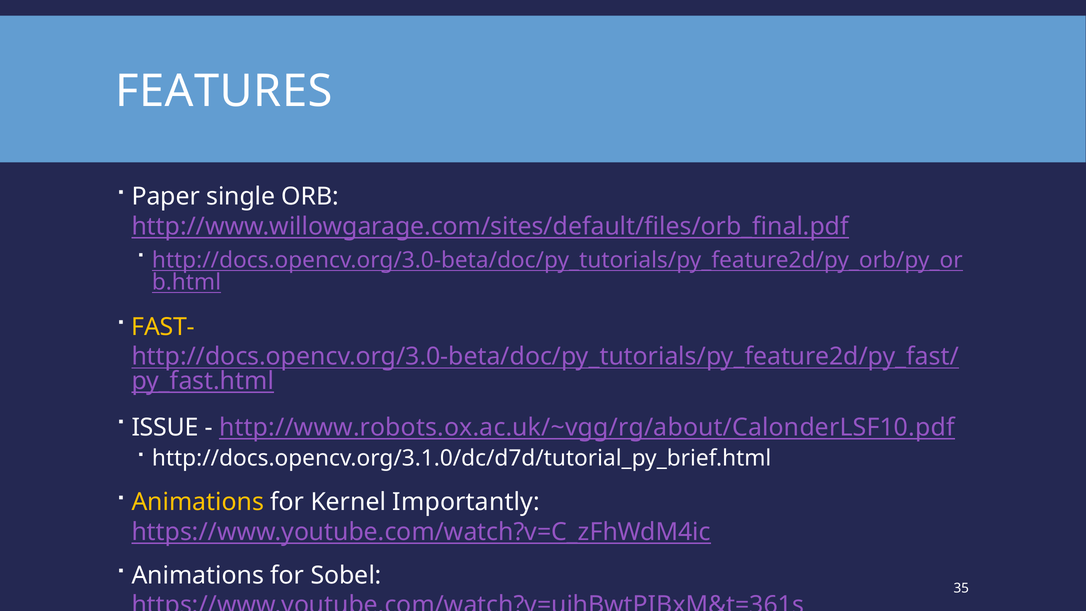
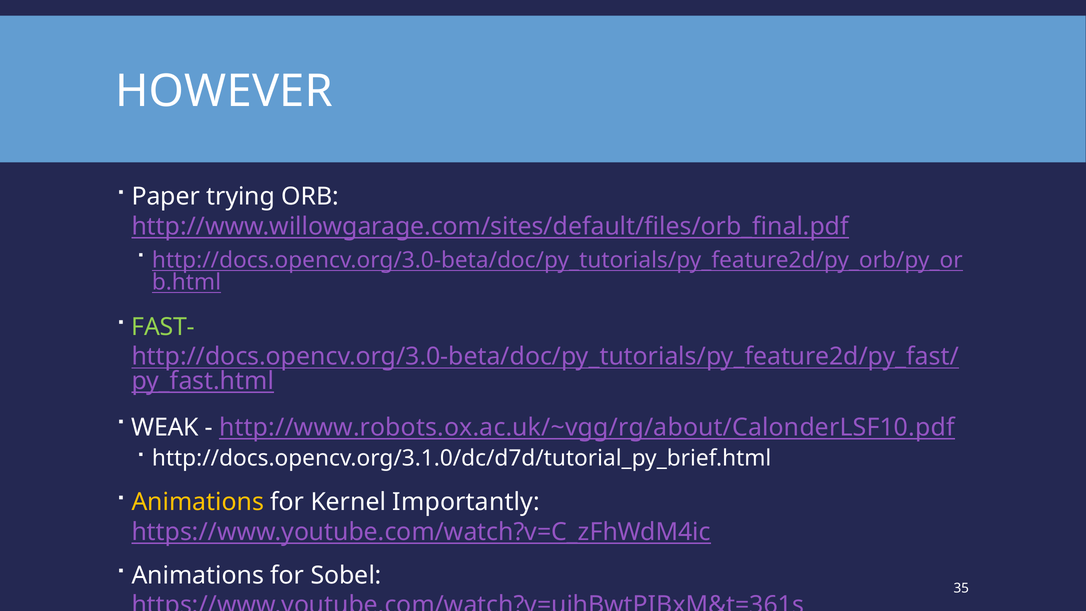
FEATURES: FEATURES -> HOWEVER
single: single -> trying
FAST- colour: yellow -> light green
ISSUE: ISSUE -> WEAK
